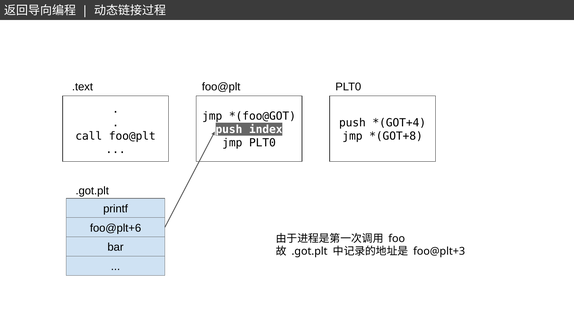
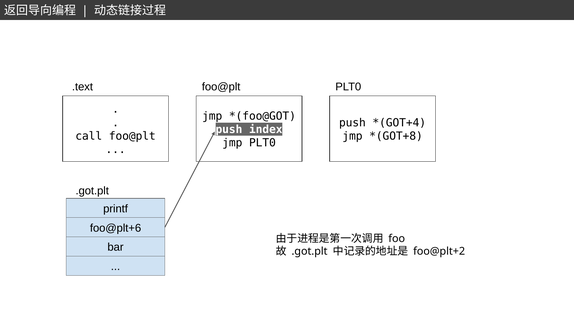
foo@plt+3: foo@plt+3 -> foo@plt+2
